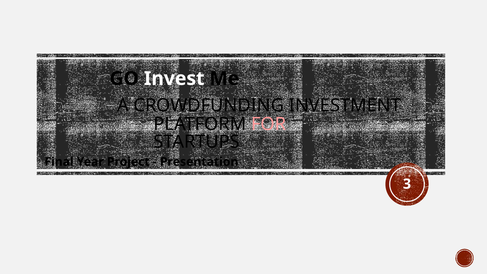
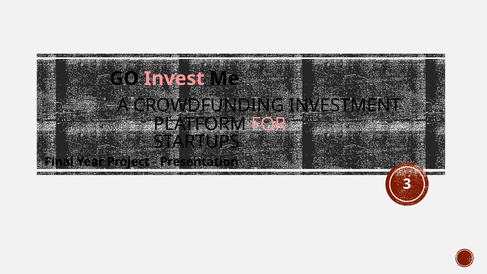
Invest colour: white -> pink
